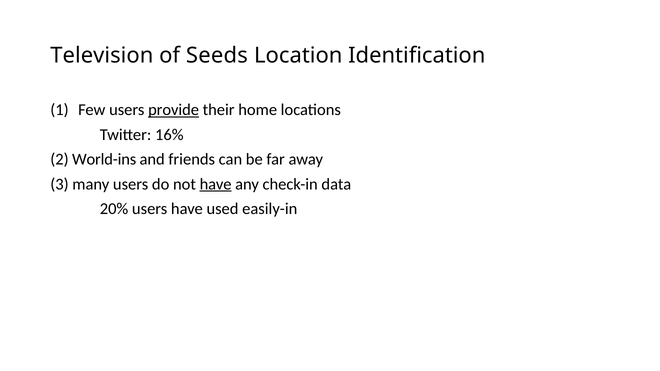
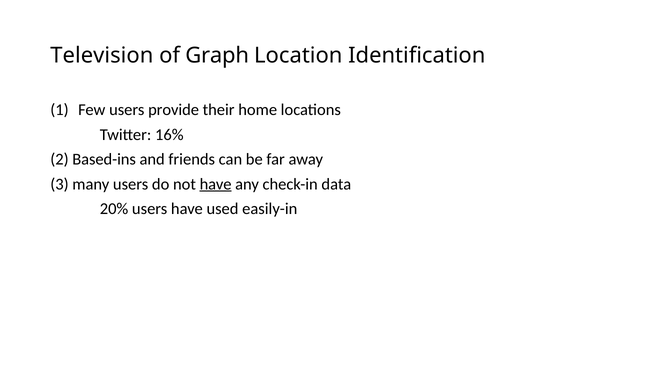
Seeds: Seeds -> Graph
provide underline: present -> none
World-ins: World-ins -> Based-ins
